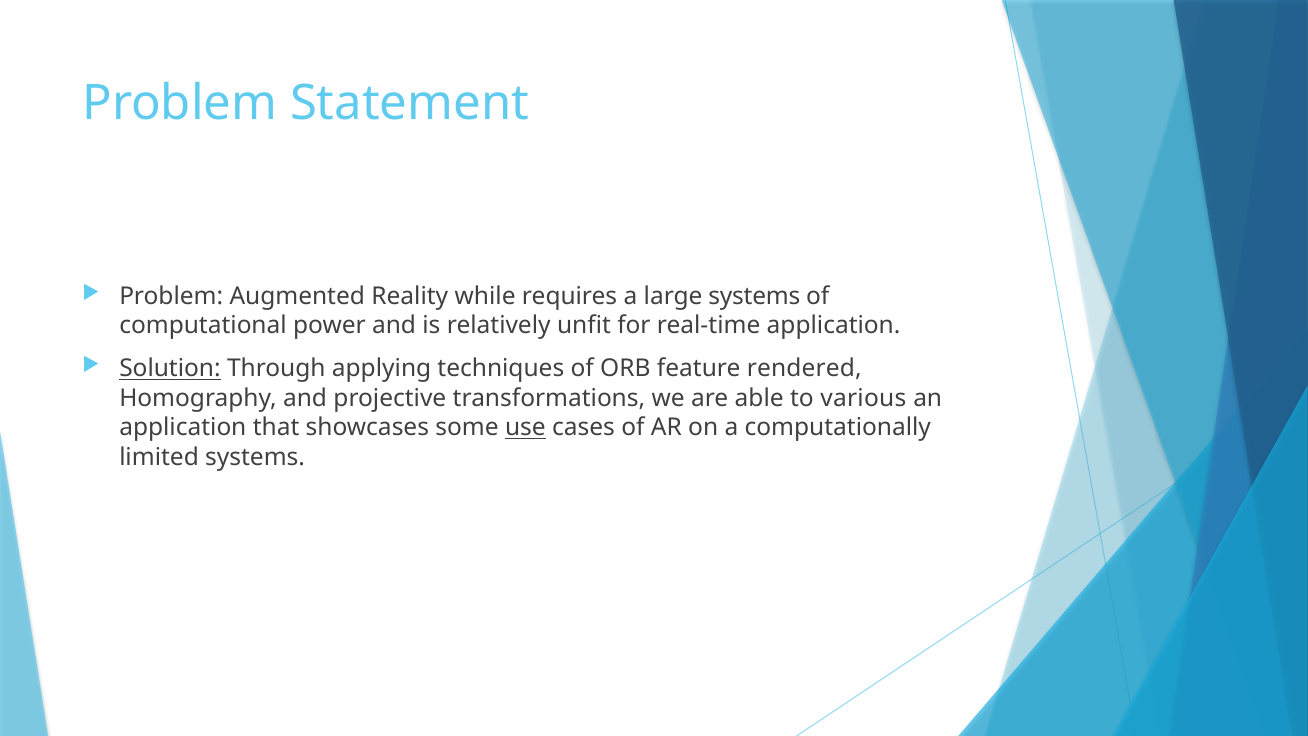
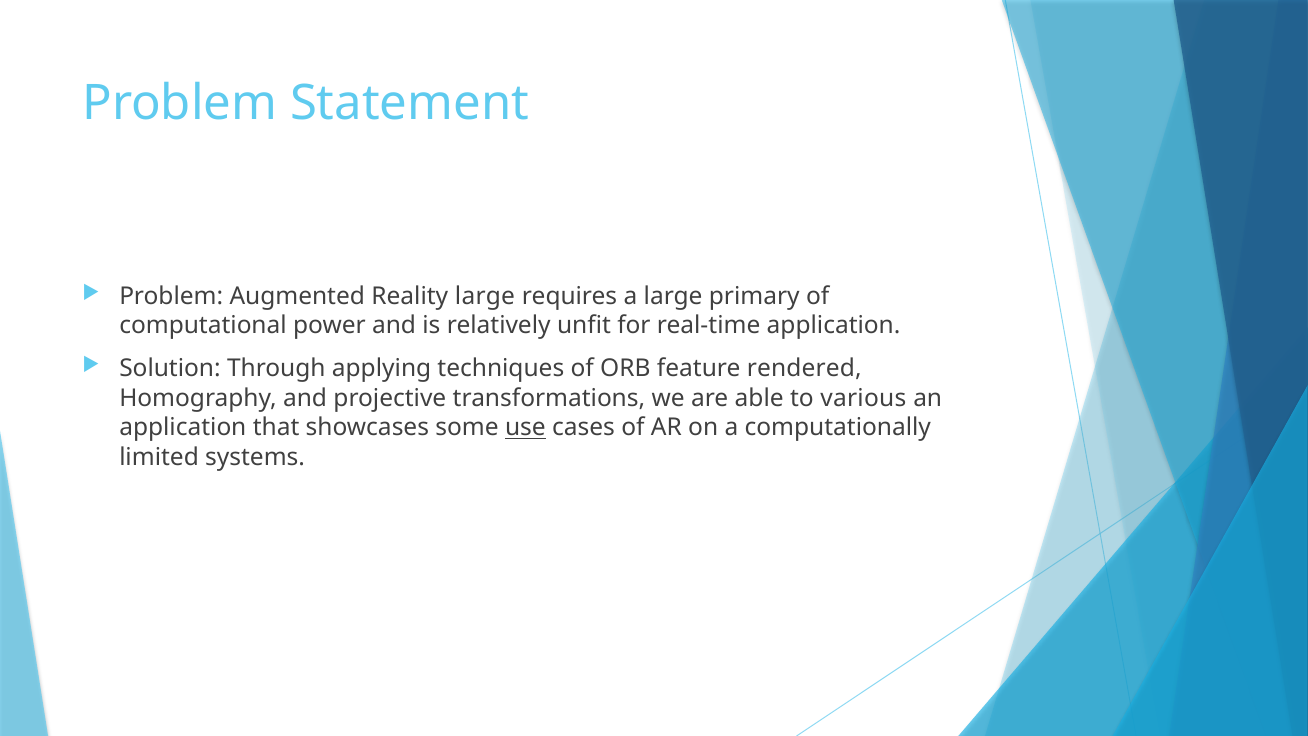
Reality while: while -> large
large systems: systems -> primary
Solution underline: present -> none
